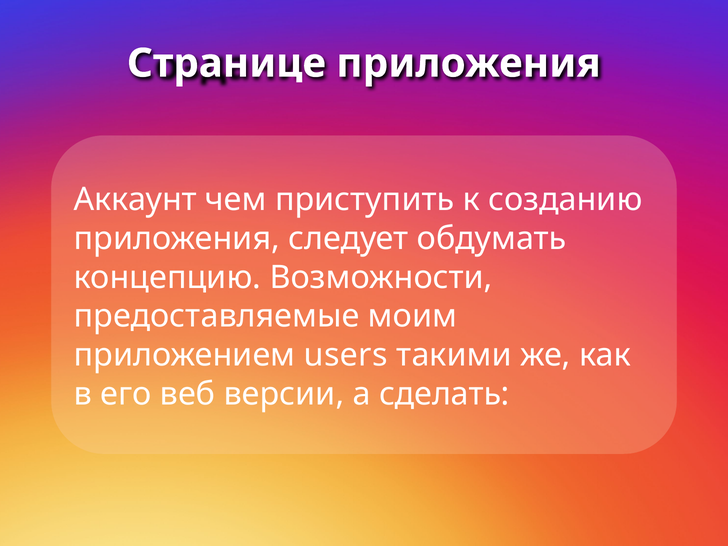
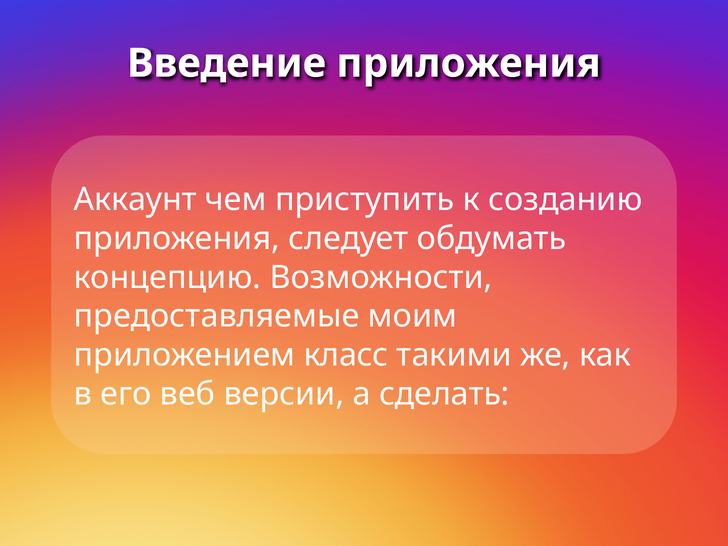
Странице: Странице -> Введение
users: users -> класс
